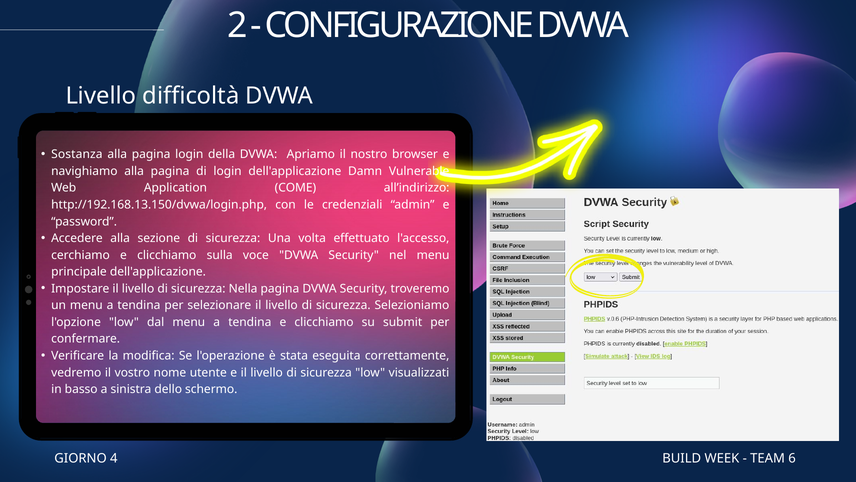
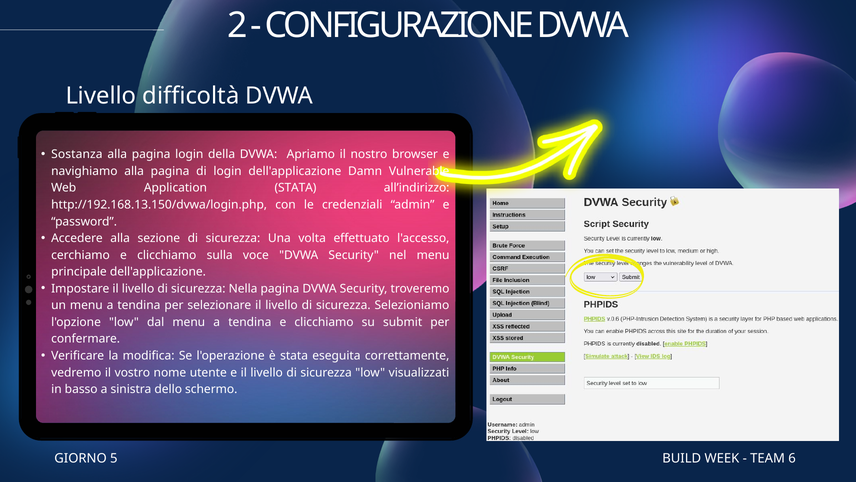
Application COME: COME -> STATA
4: 4 -> 5
